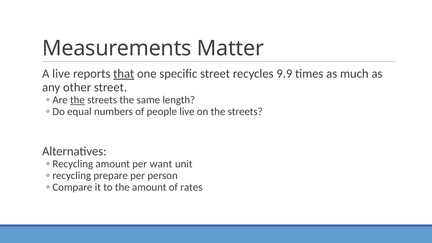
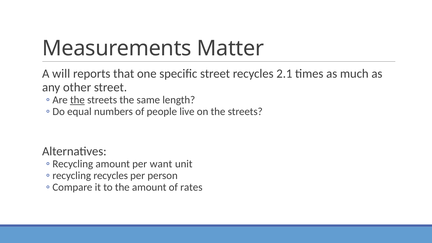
A live: live -> will
that underline: present -> none
9.9: 9.9 -> 2.1
prepare at (111, 176): prepare -> recycles
